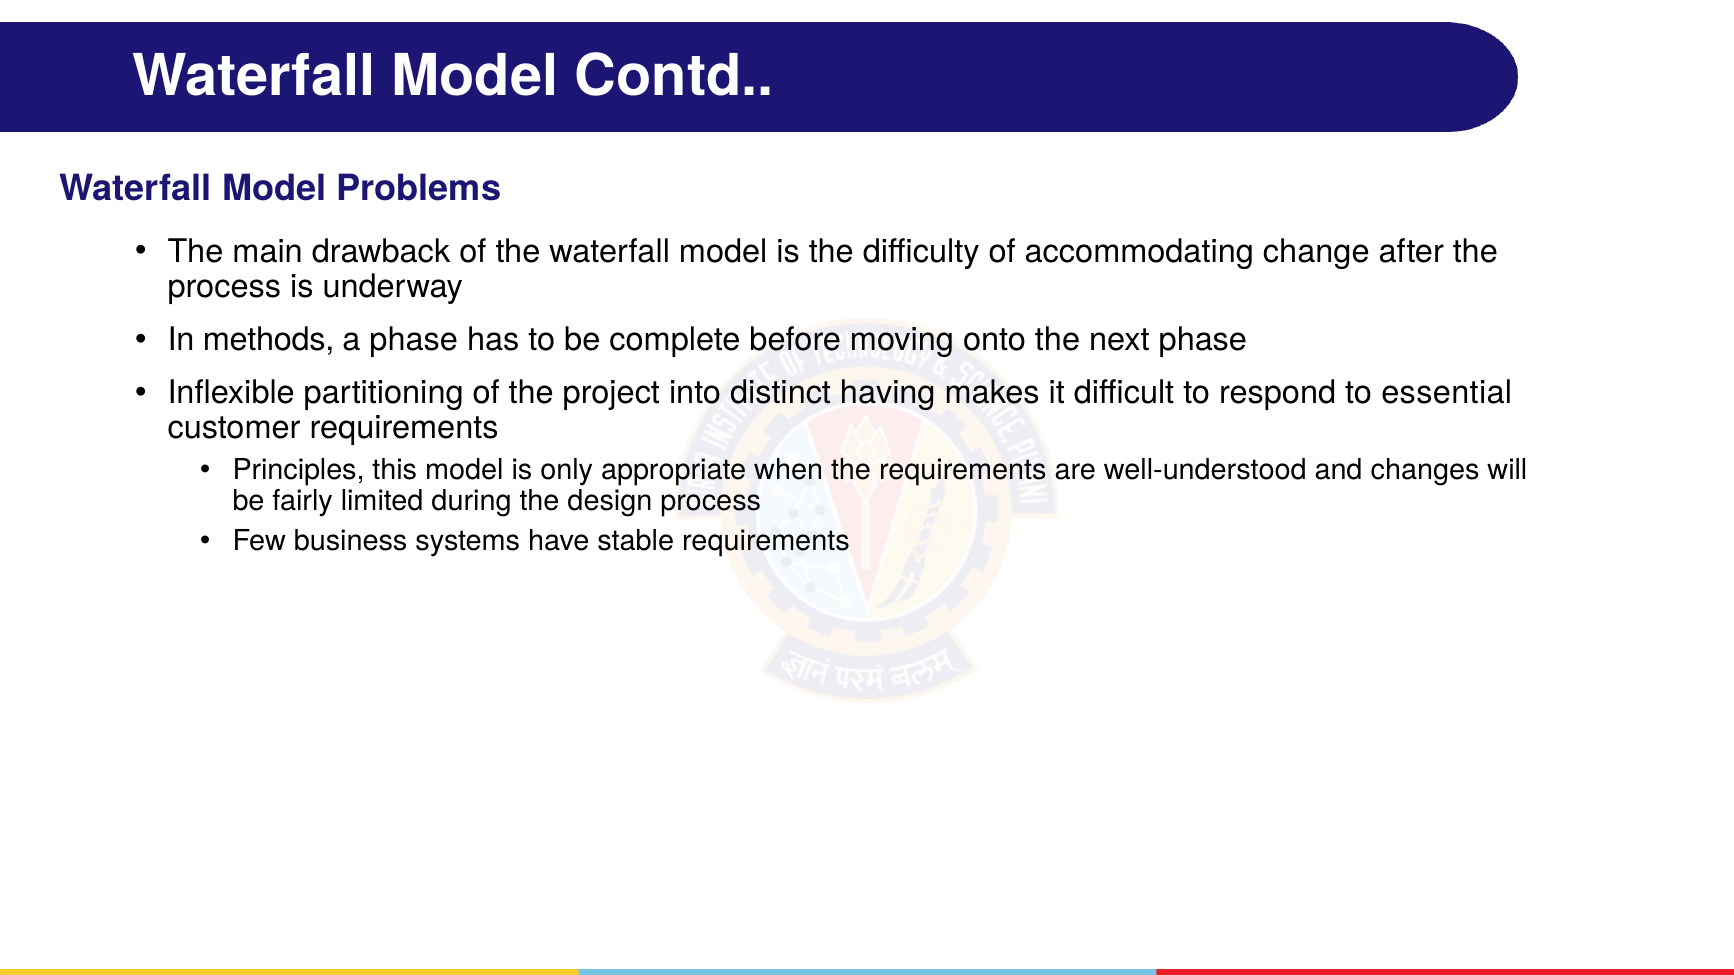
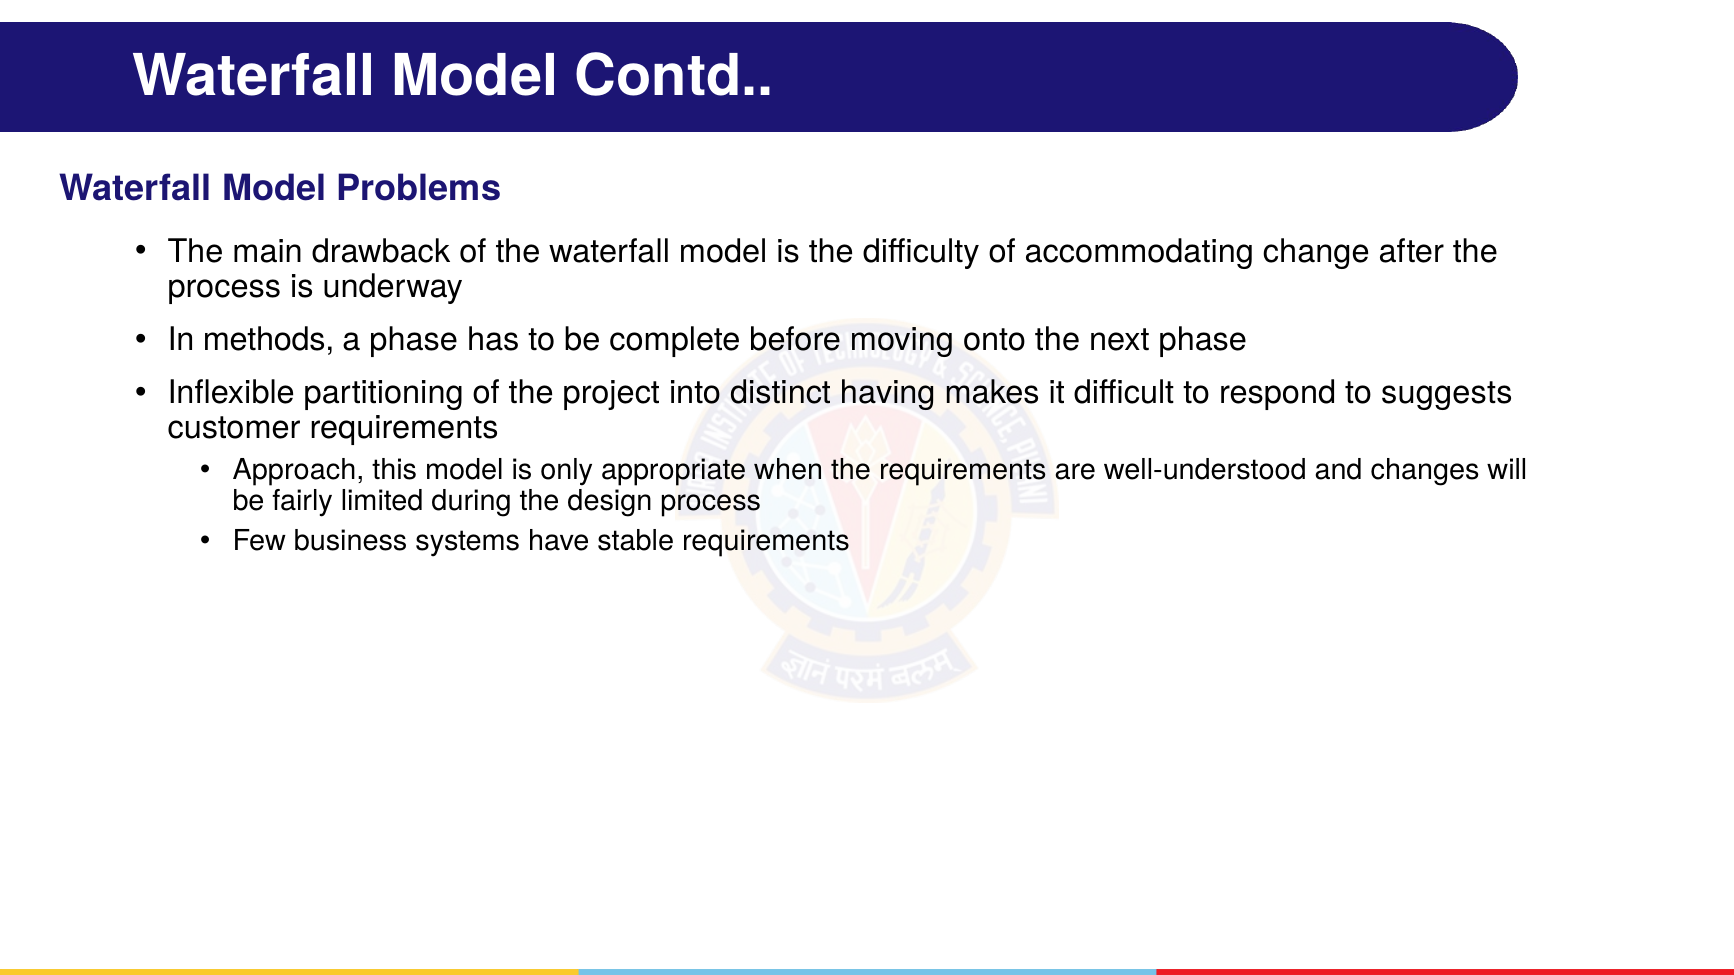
essential: essential -> suggests
Principles: Principles -> Approach
